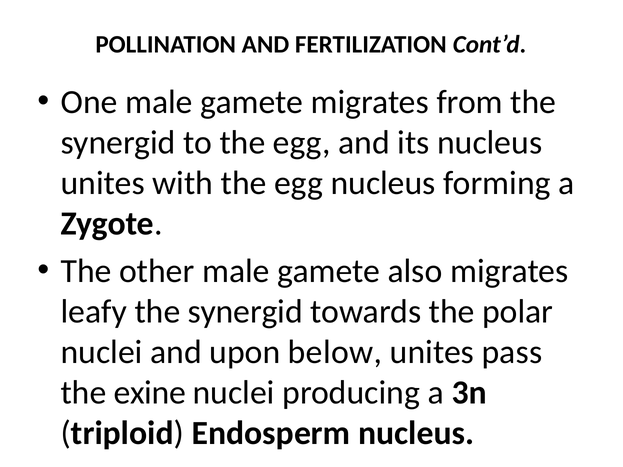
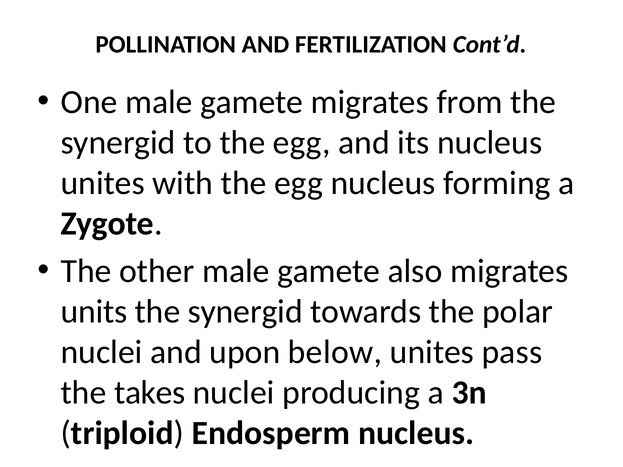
leafy: leafy -> units
exine: exine -> takes
